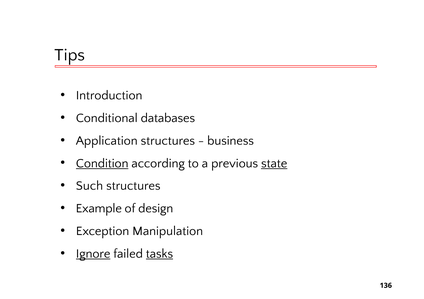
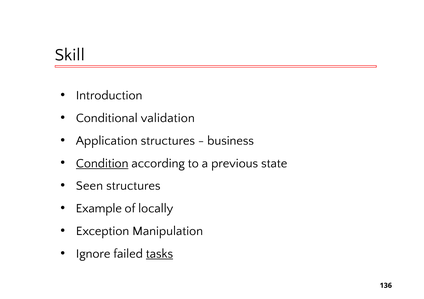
Tips: Tips -> Skill
databases: databases -> validation
state underline: present -> none
Such: Such -> Seen
design: design -> locally
Ignore underline: present -> none
